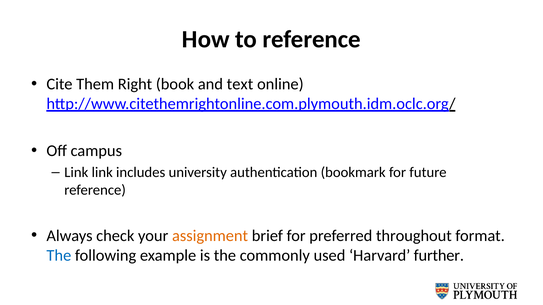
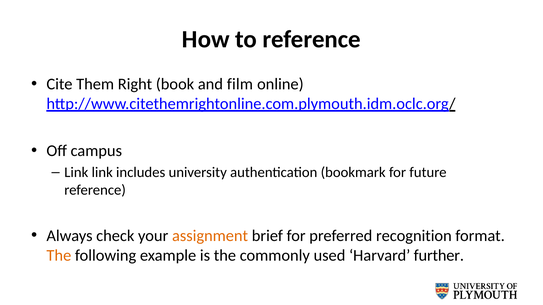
text: text -> film
throughout: throughout -> recognition
The at (59, 256) colour: blue -> orange
